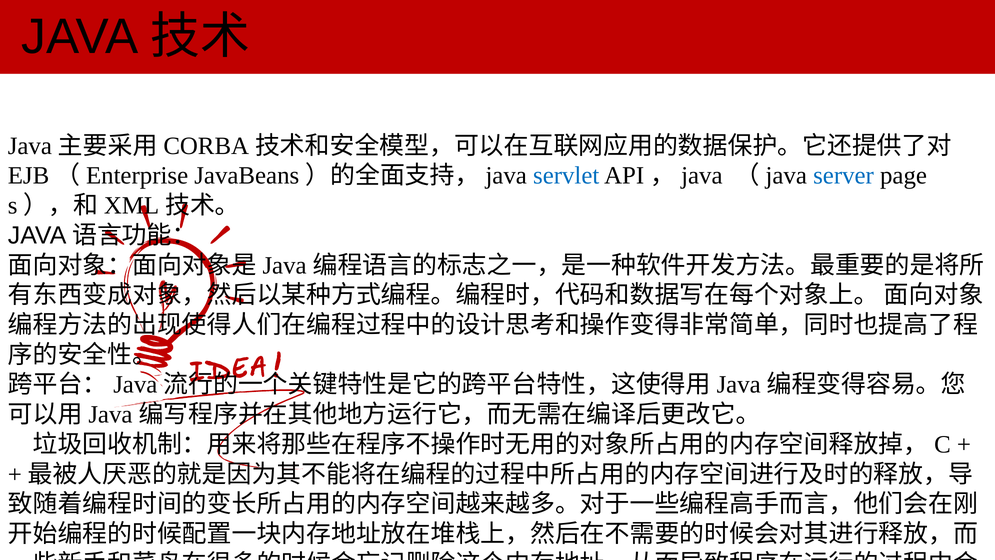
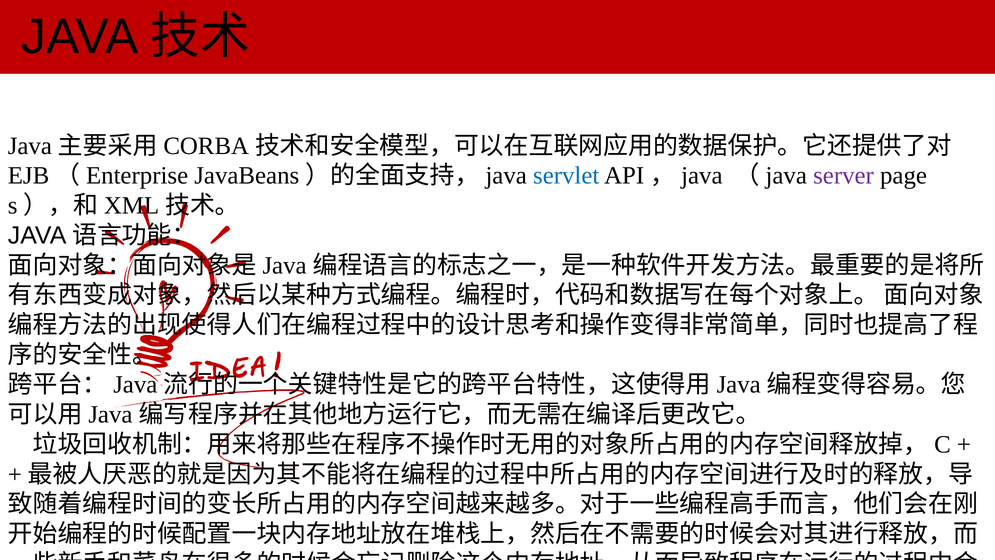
server colour: blue -> purple
